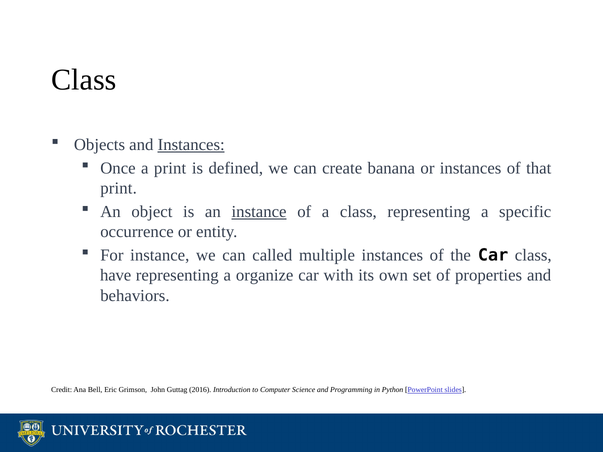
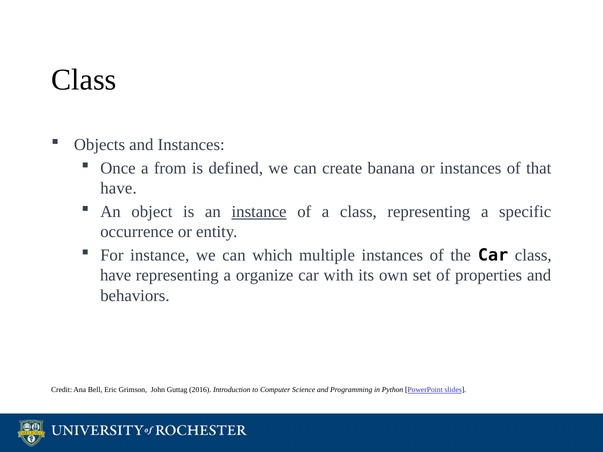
Instances at (191, 145) underline: present -> none
a print: print -> from
print at (119, 188): print -> have
called: called -> which
